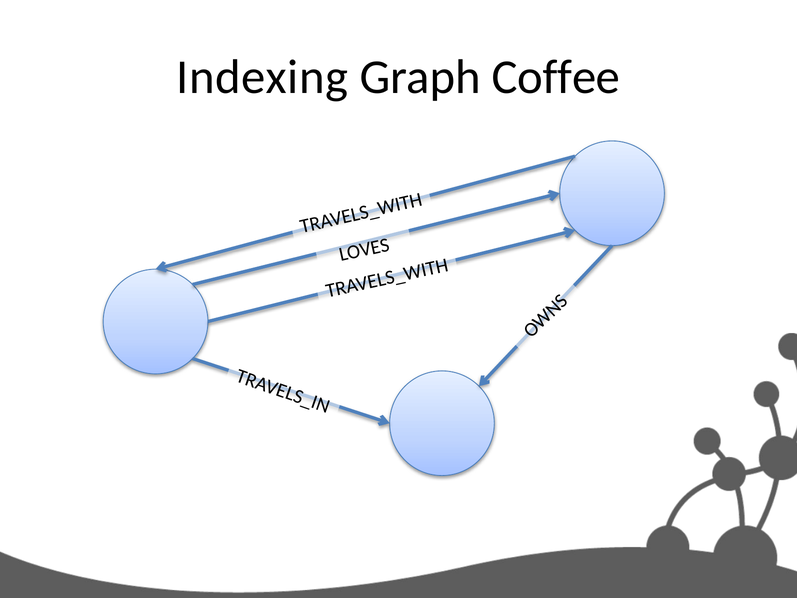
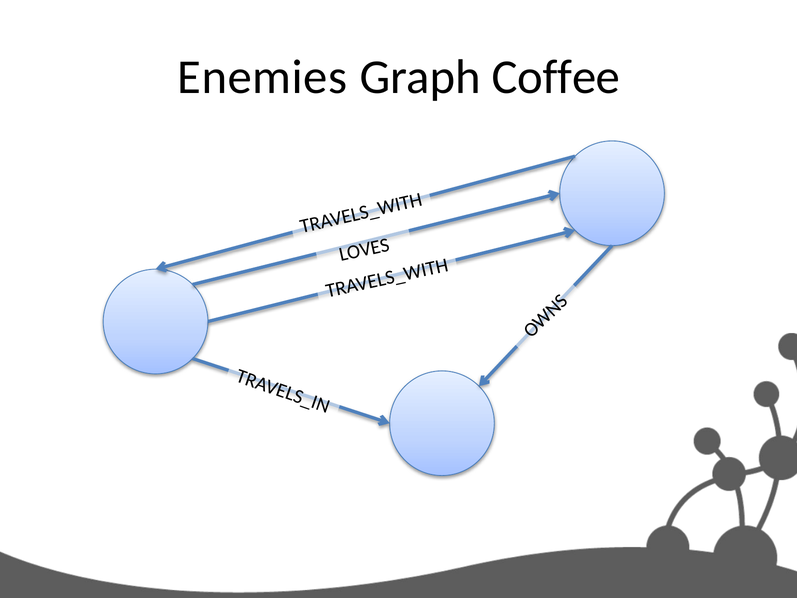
Indexing: Indexing -> Enemies
